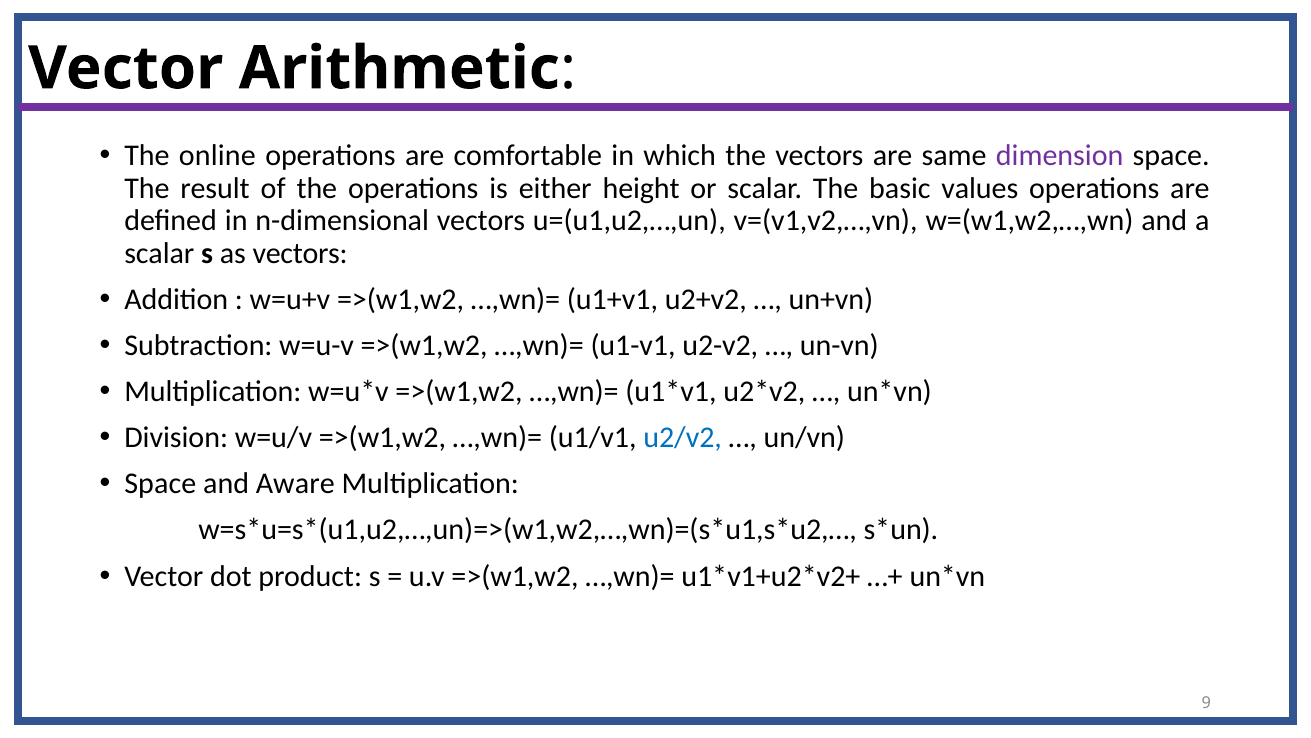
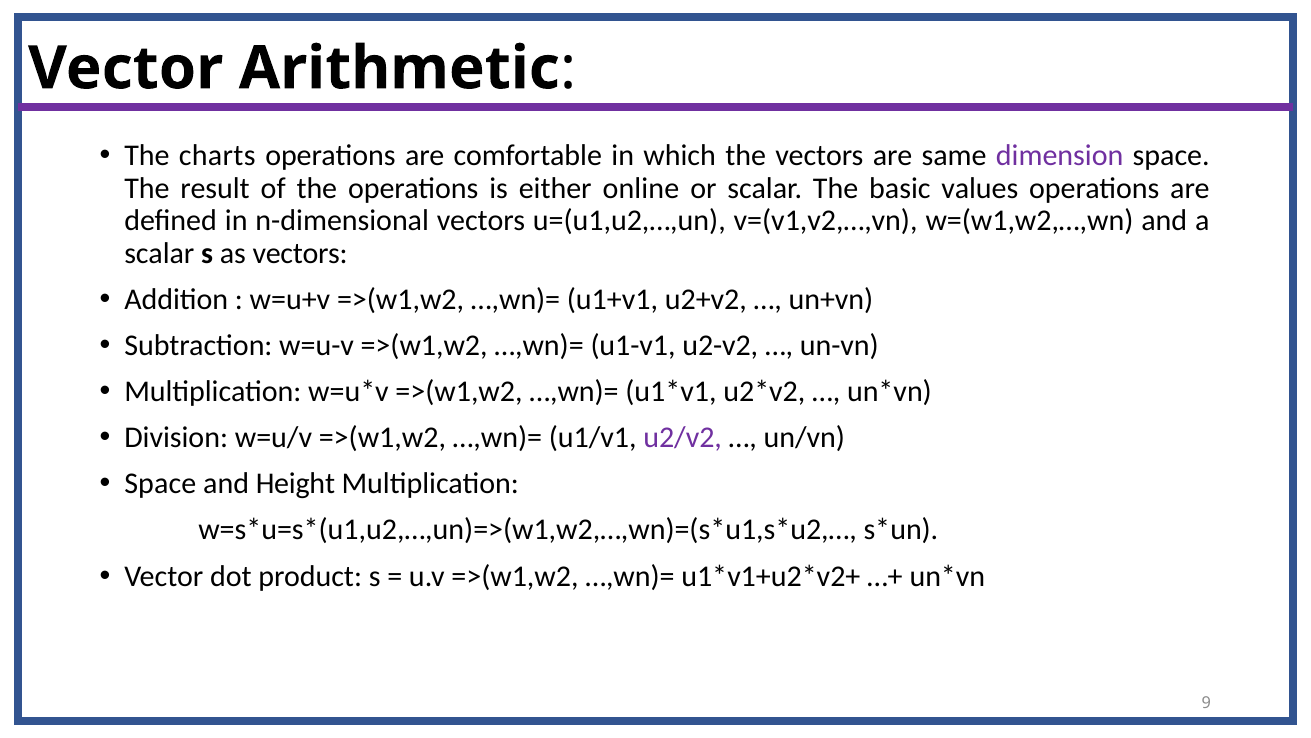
online: online -> charts
height: height -> online
u2/v2 colour: blue -> purple
Aware: Aware -> Height
